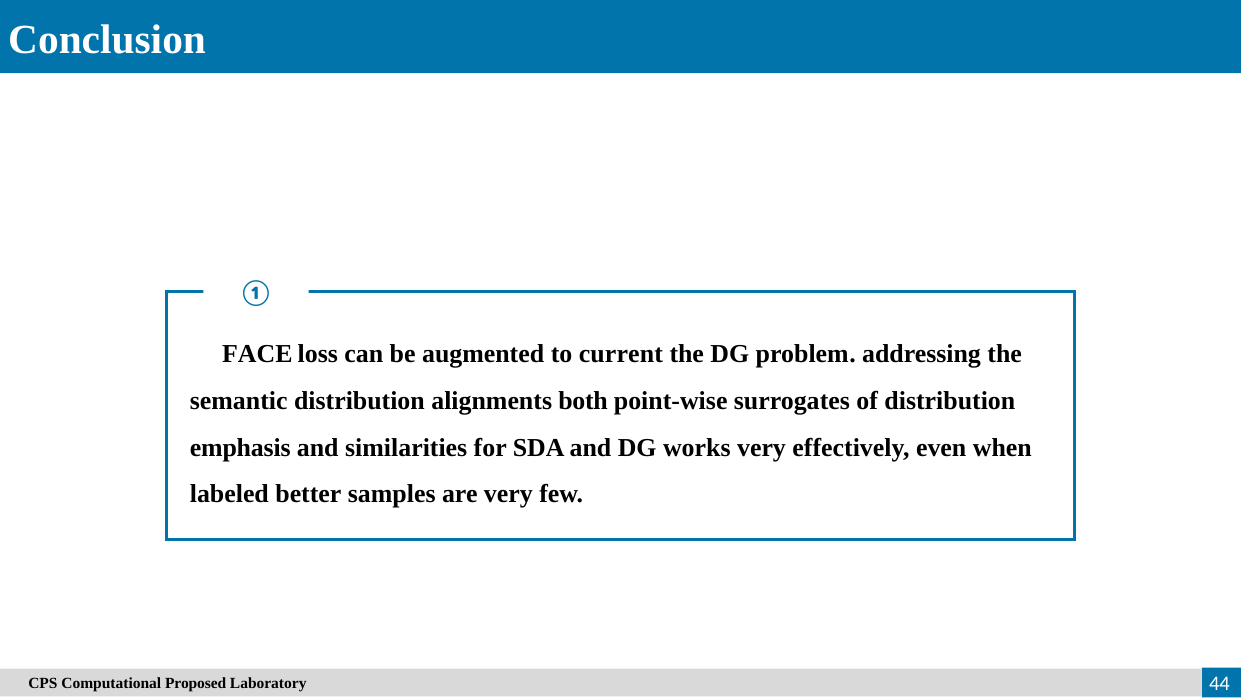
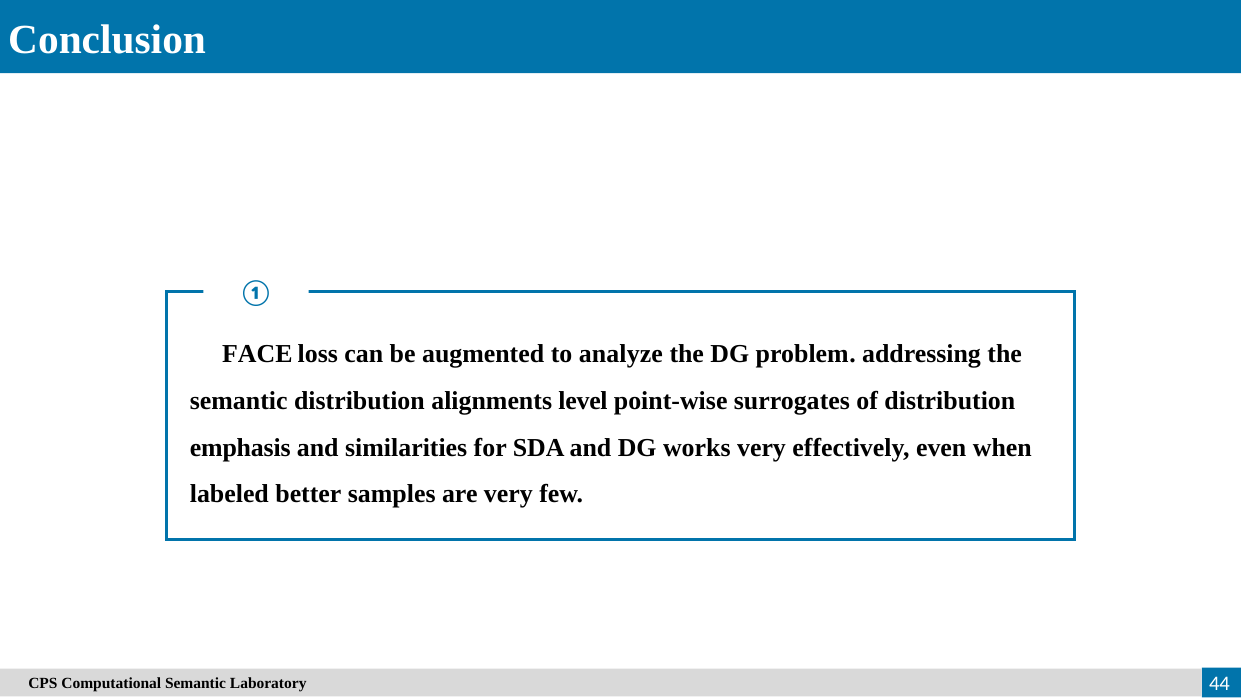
current: current -> analyze
both: both -> level
Computational Proposed: Proposed -> Semantic
